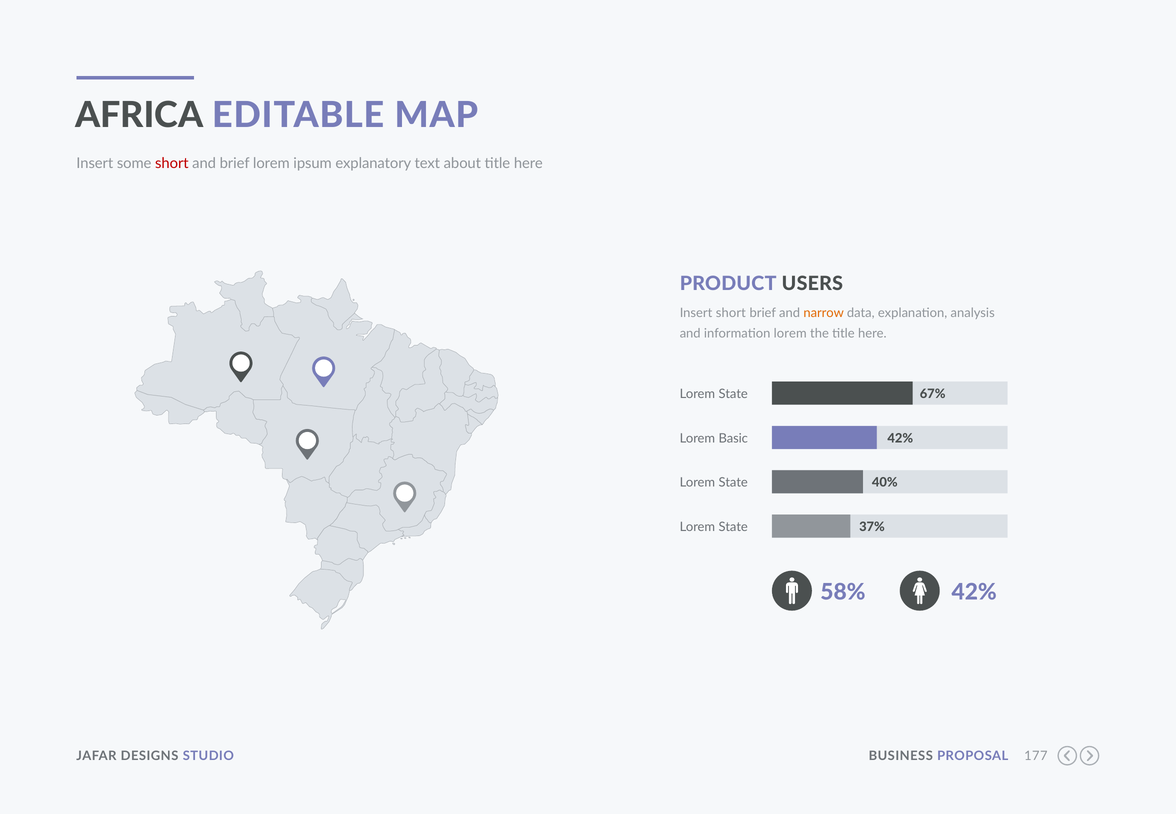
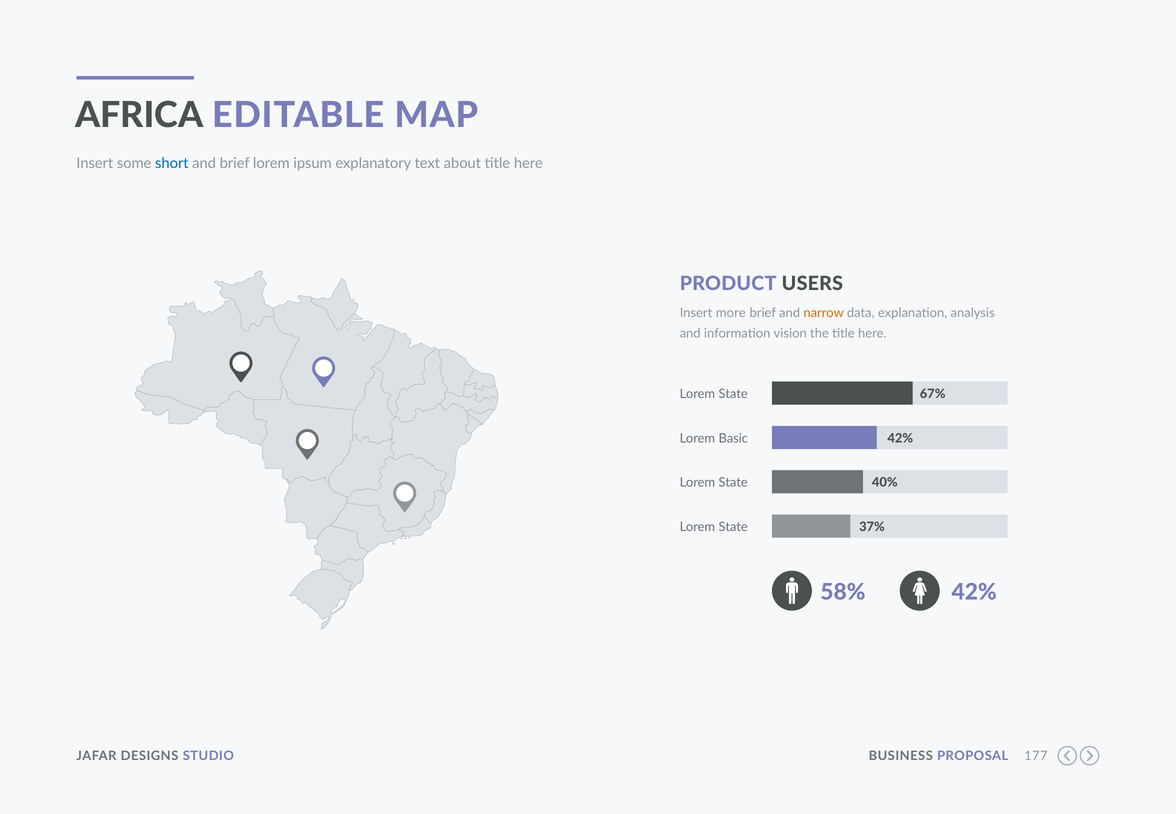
short at (172, 164) colour: red -> blue
Insert short: short -> more
information lorem: lorem -> vision
